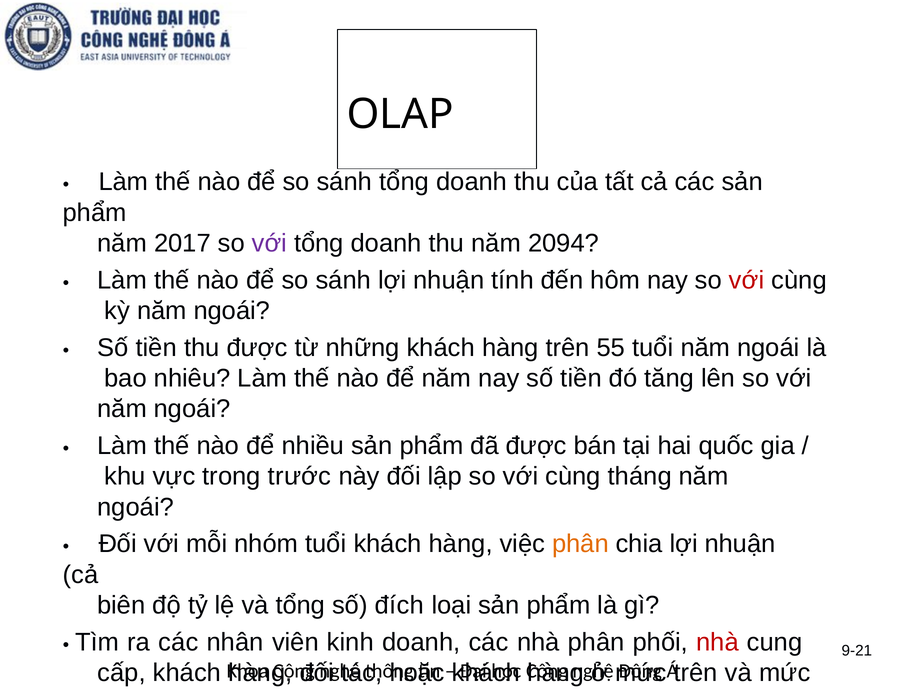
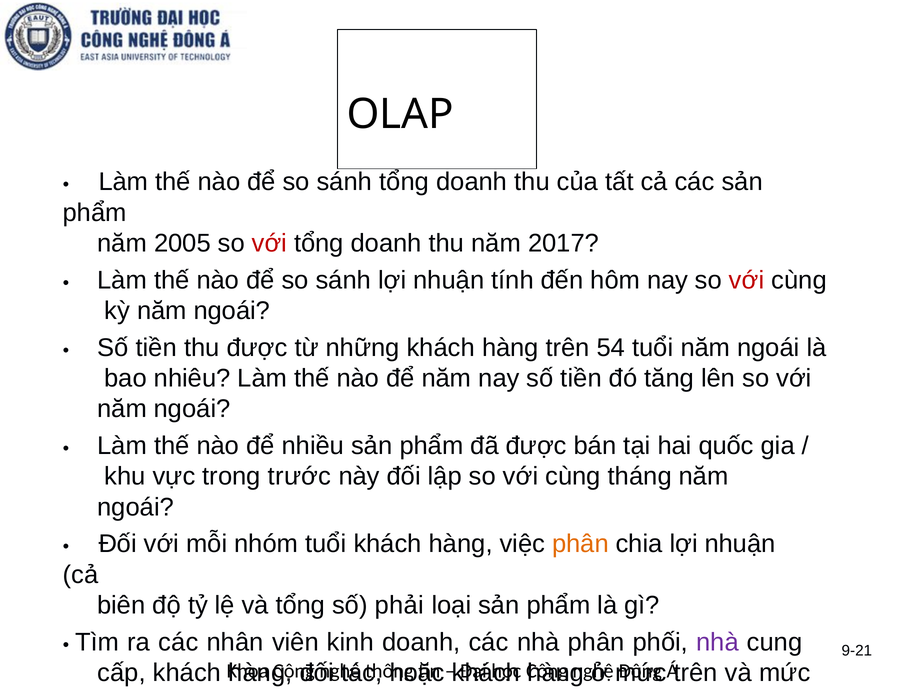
2017: 2017 -> 2005
với at (269, 243) colour: purple -> red
2094: 2094 -> 2017
55: 55 -> 54
đích: đích -> phải
nhà at (717, 642) colour: red -> purple
